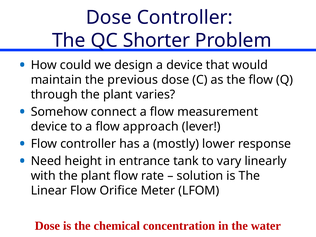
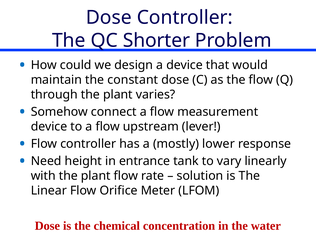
previous: previous -> constant
approach: approach -> upstream
